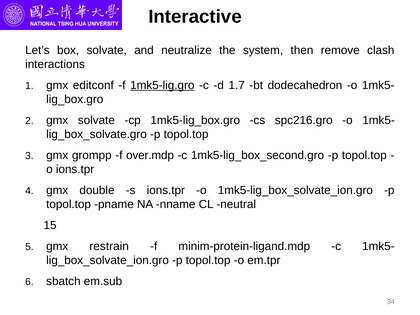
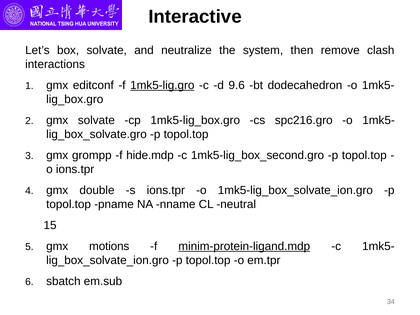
1.7: 1.7 -> 9.6
over.mdp: over.mdp -> hide.mdp
restrain: restrain -> motions
minim-protein-ligand.mdp underline: none -> present
